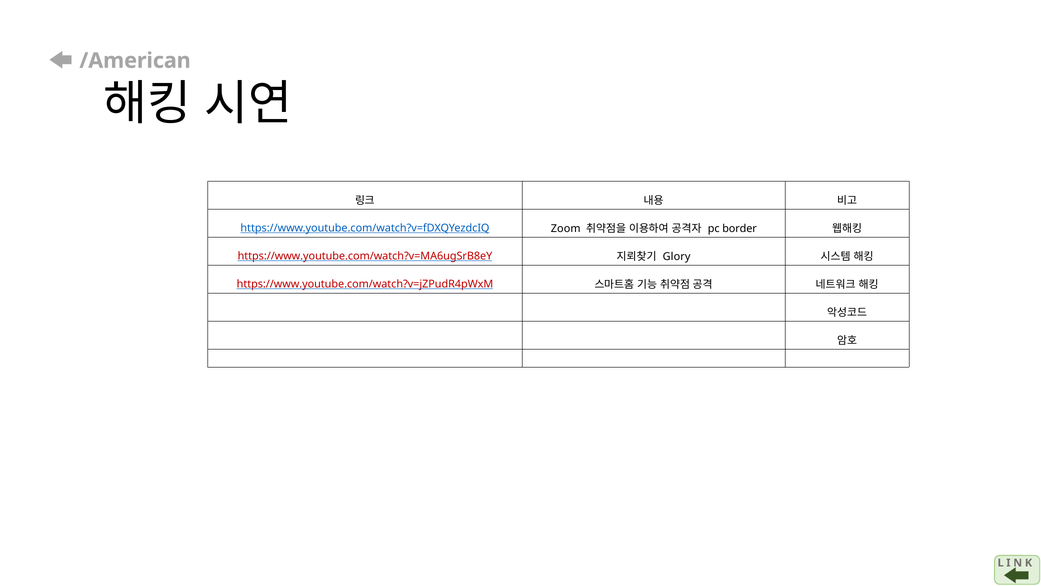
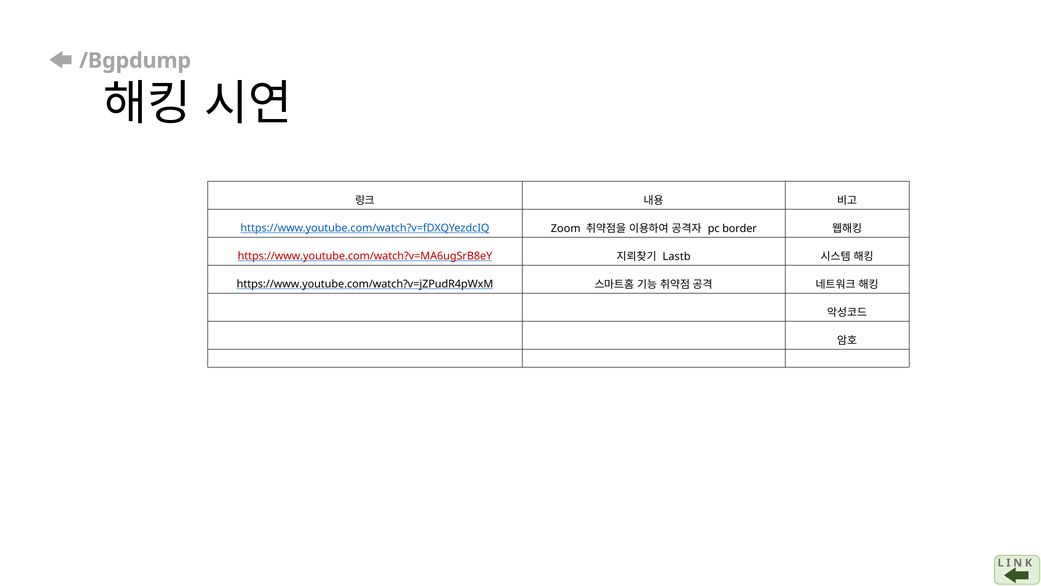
/American: /American -> /Bgpdump
Glory: Glory -> Lastb
https://www.youtube.com/watch?v=jZPudR4pWxM colour: red -> black
